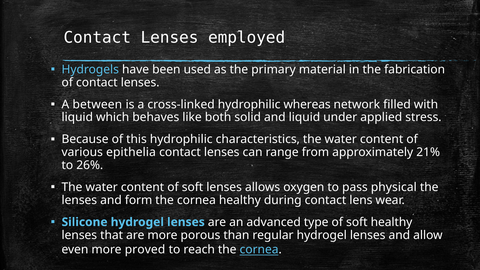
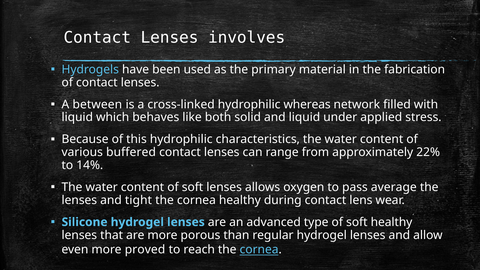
employed: employed -> involves
epithelia: epithelia -> buffered
21%: 21% -> 22%
26%: 26% -> 14%
physical: physical -> average
form: form -> tight
